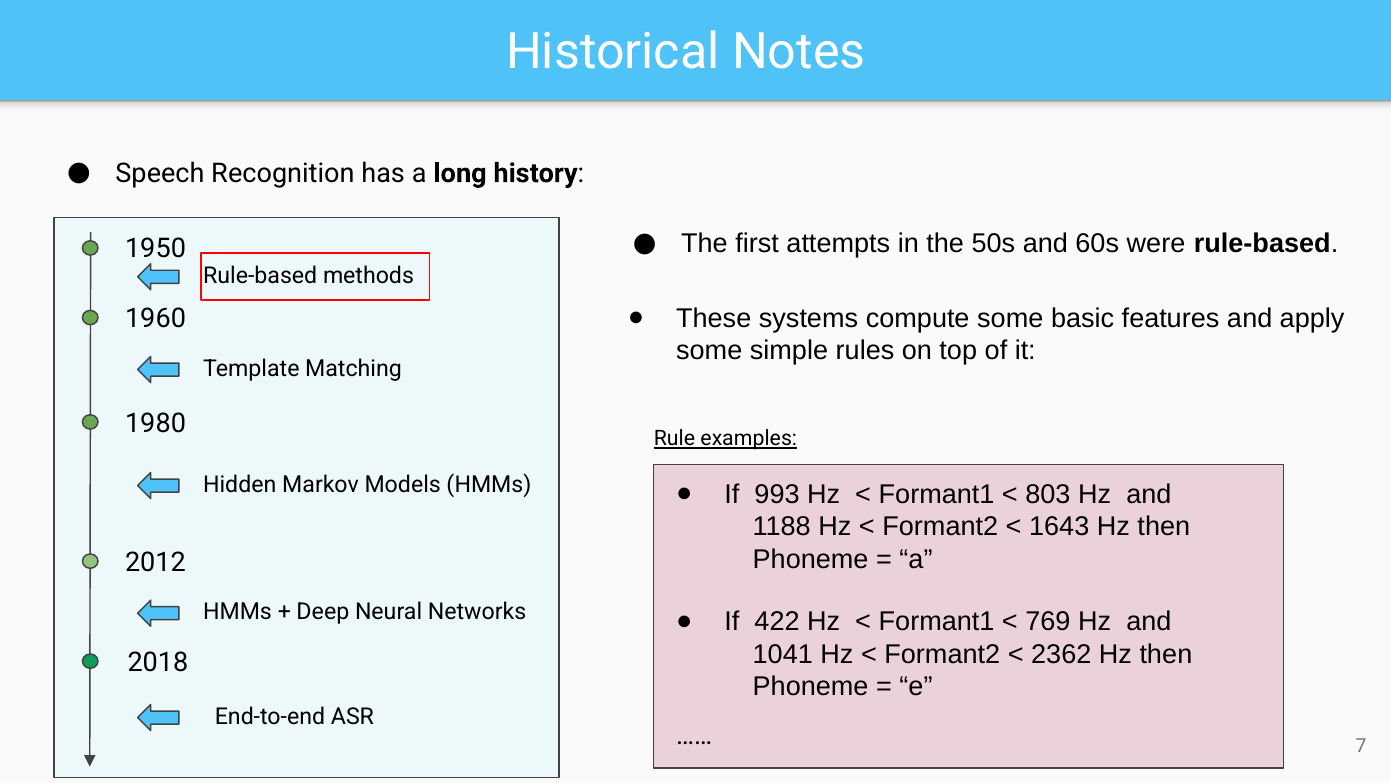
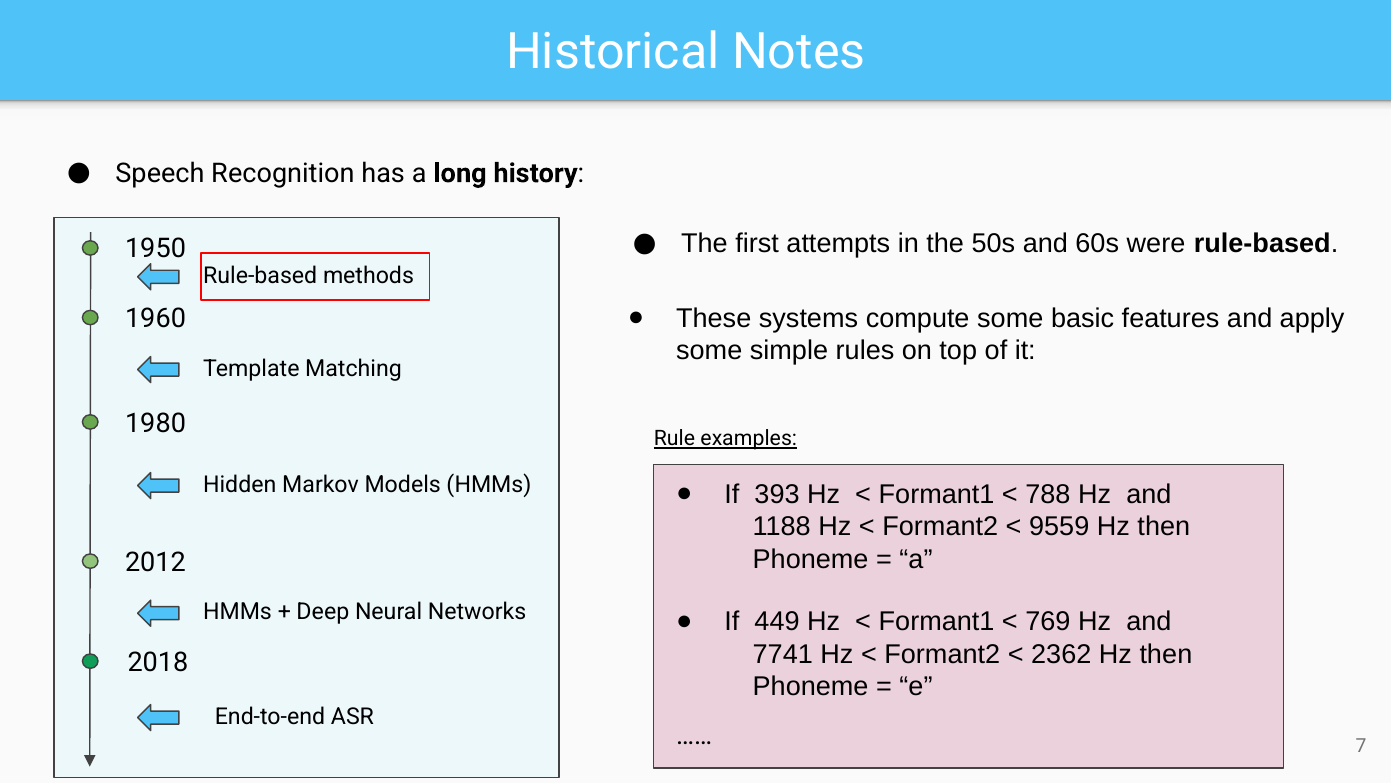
993: 993 -> 393
803: 803 -> 788
1643: 1643 -> 9559
422: 422 -> 449
1041: 1041 -> 7741
